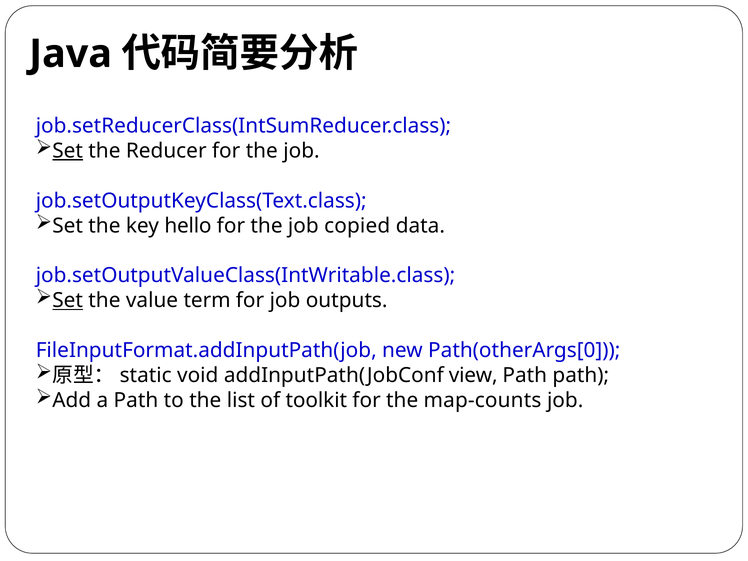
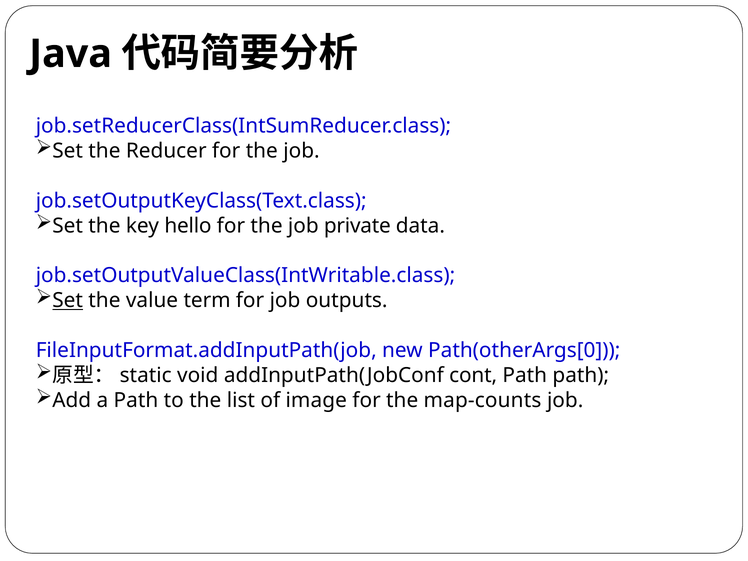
Set at (68, 151) underline: present -> none
copied: copied -> private
view: view -> cont
toolkit: toolkit -> image
